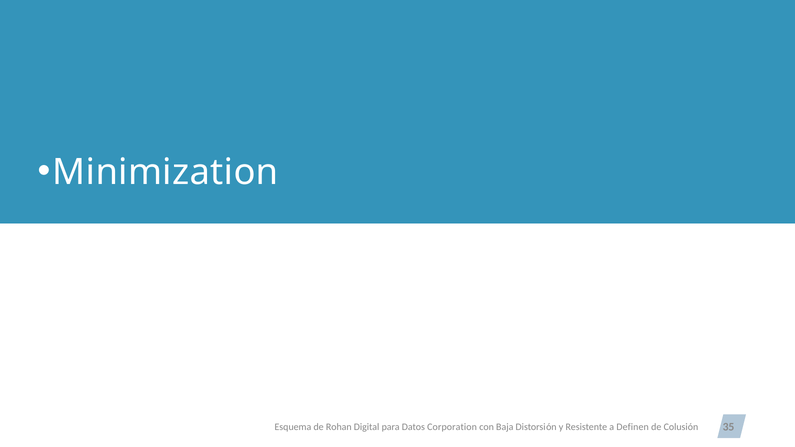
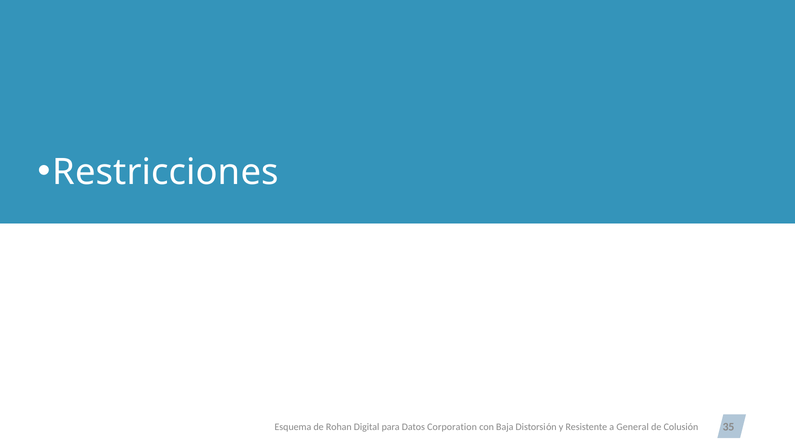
Minimization: Minimization -> Restricciones
Definen: Definen -> General
